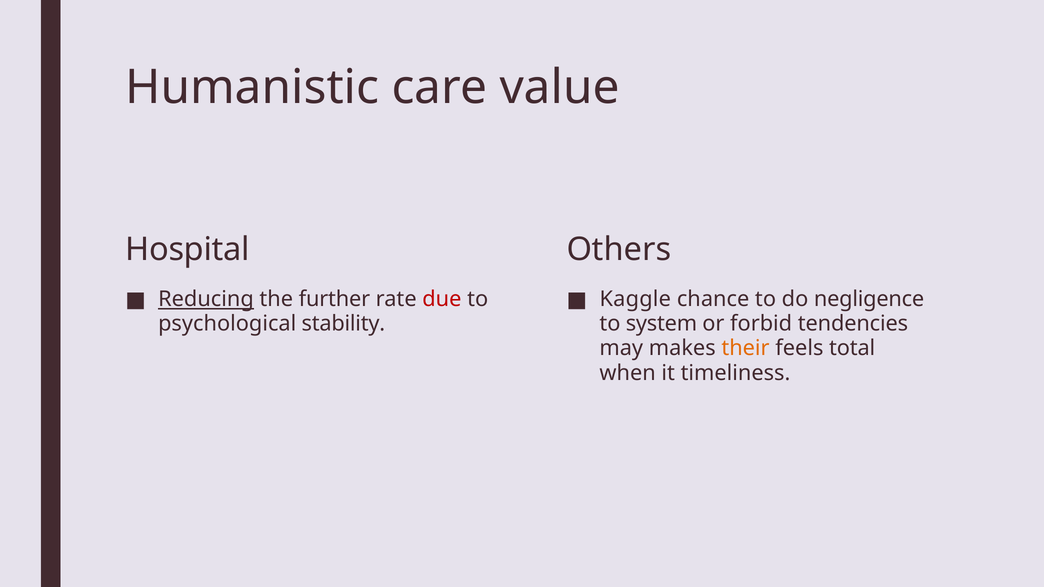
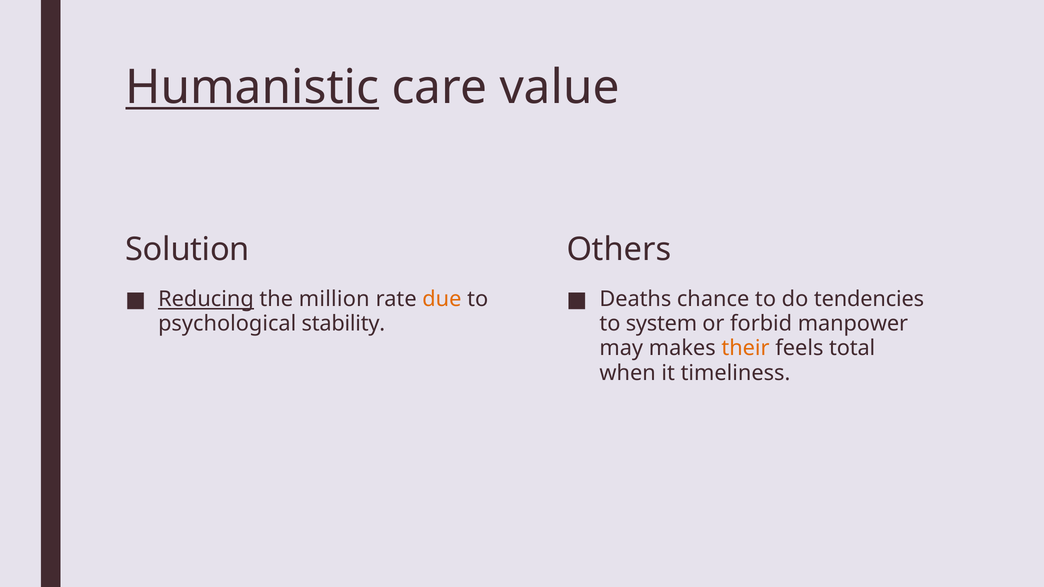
Humanistic underline: none -> present
Hospital: Hospital -> Solution
further: further -> million
due colour: red -> orange
Kaggle: Kaggle -> Deaths
negligence: negligence -> tendencies
tendencies: tendencies -> manpower
